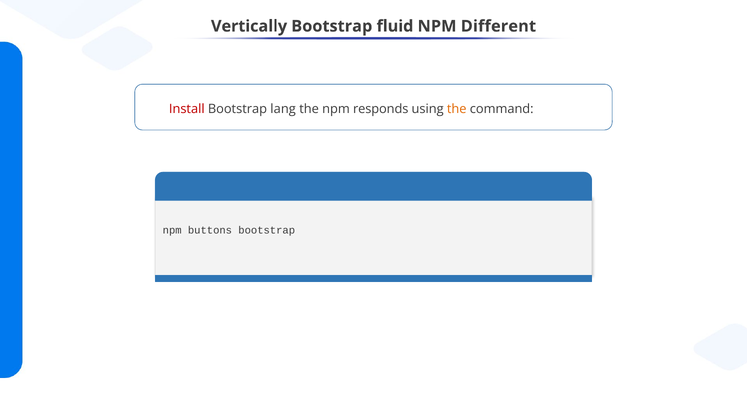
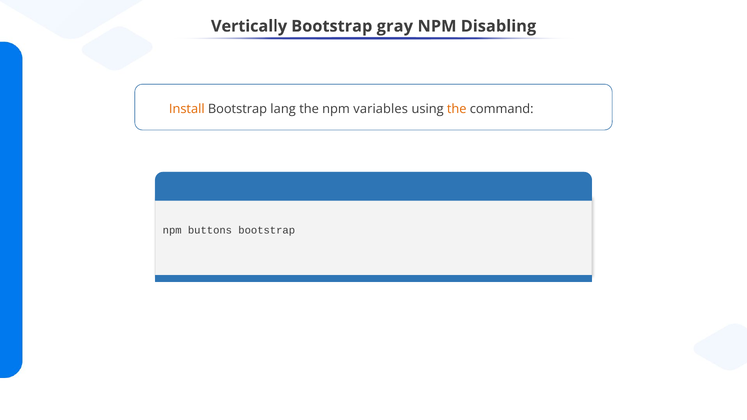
fluid: fluid -> gray
Different: Different -> Disabling
Install colour: red -> orange
responds: responds -> variables
